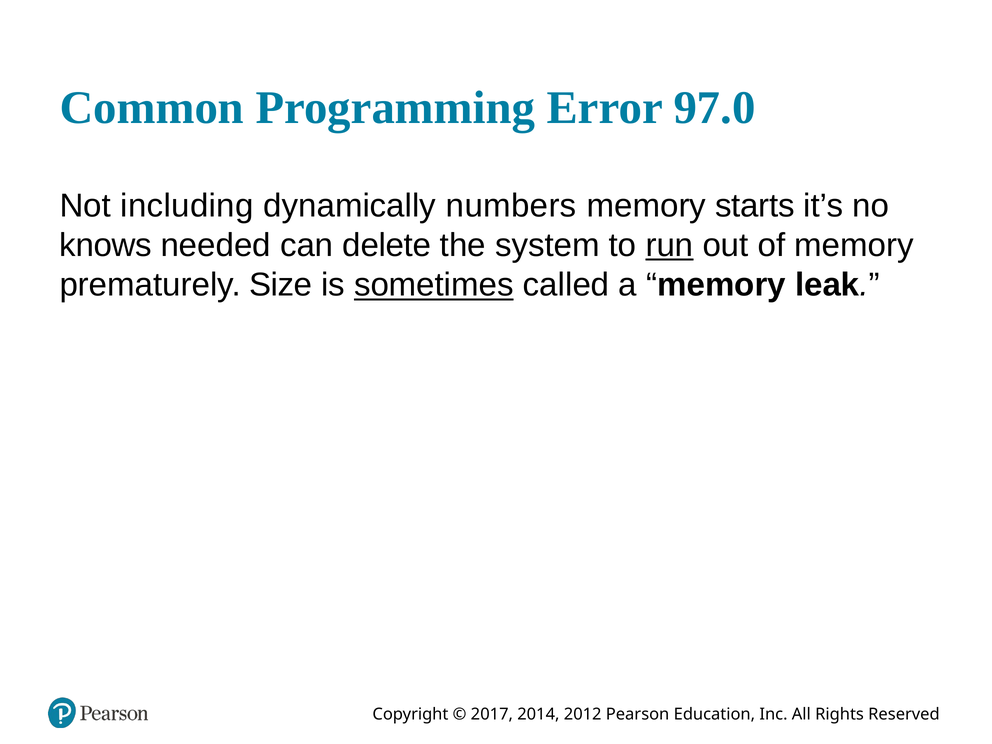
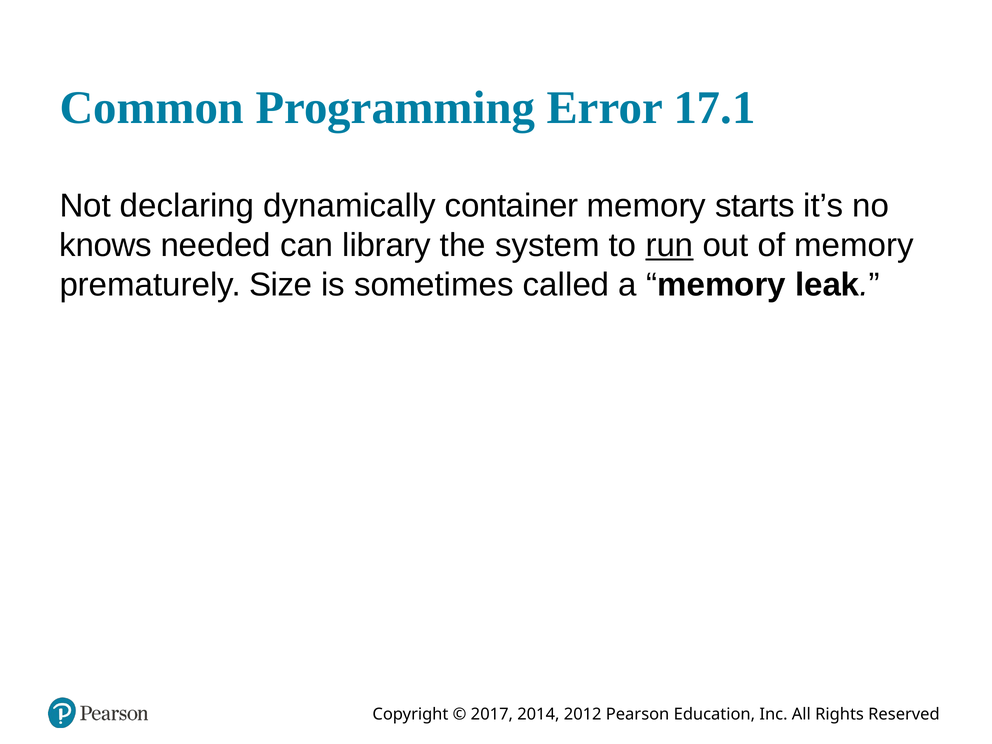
97.0: 97.0 -> 17.1
including: including -> declaring
numbers: numbers -> container
delete: delete -> library
sometimes underline: present -> none
